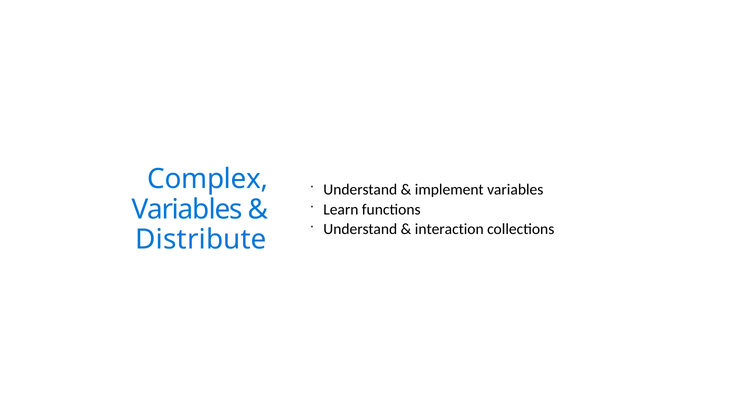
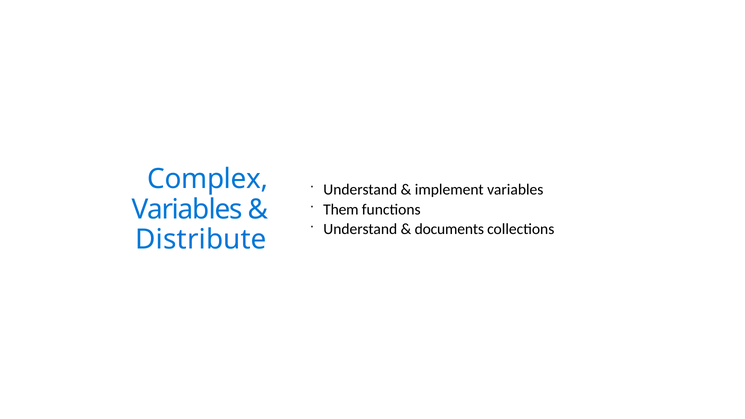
Learn: Learn -> Them
interaction: interaction -> documents
